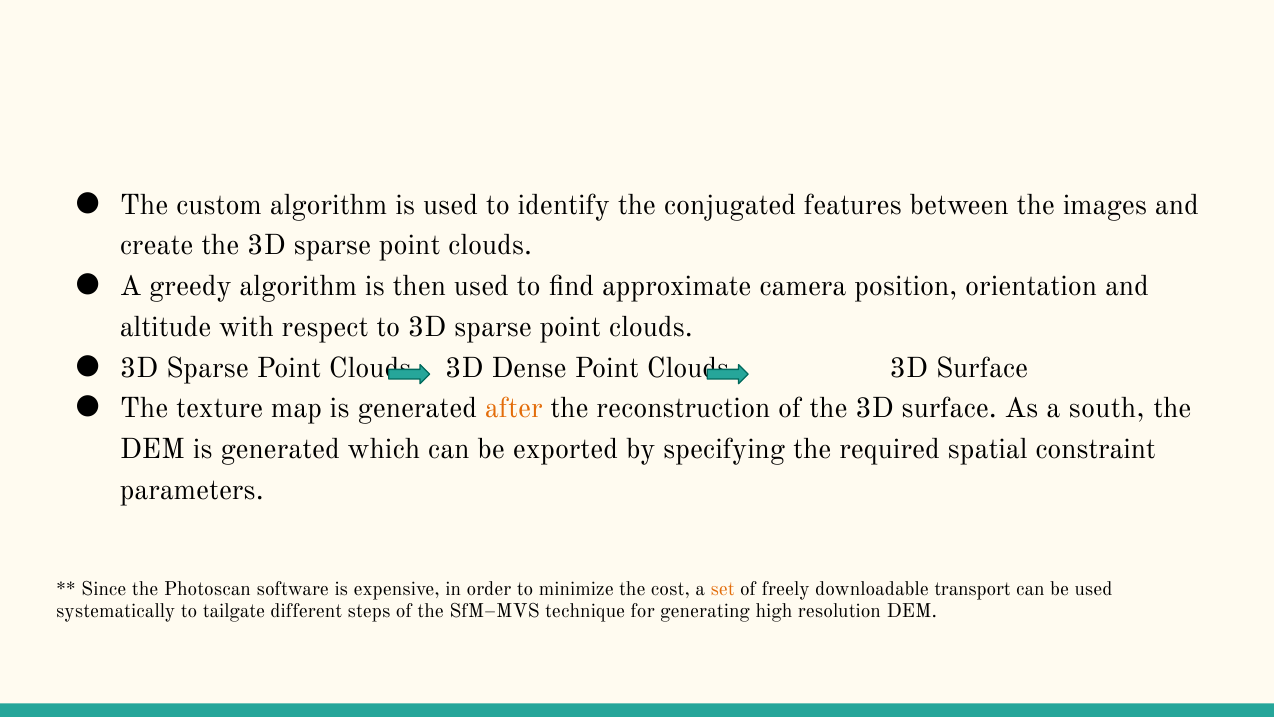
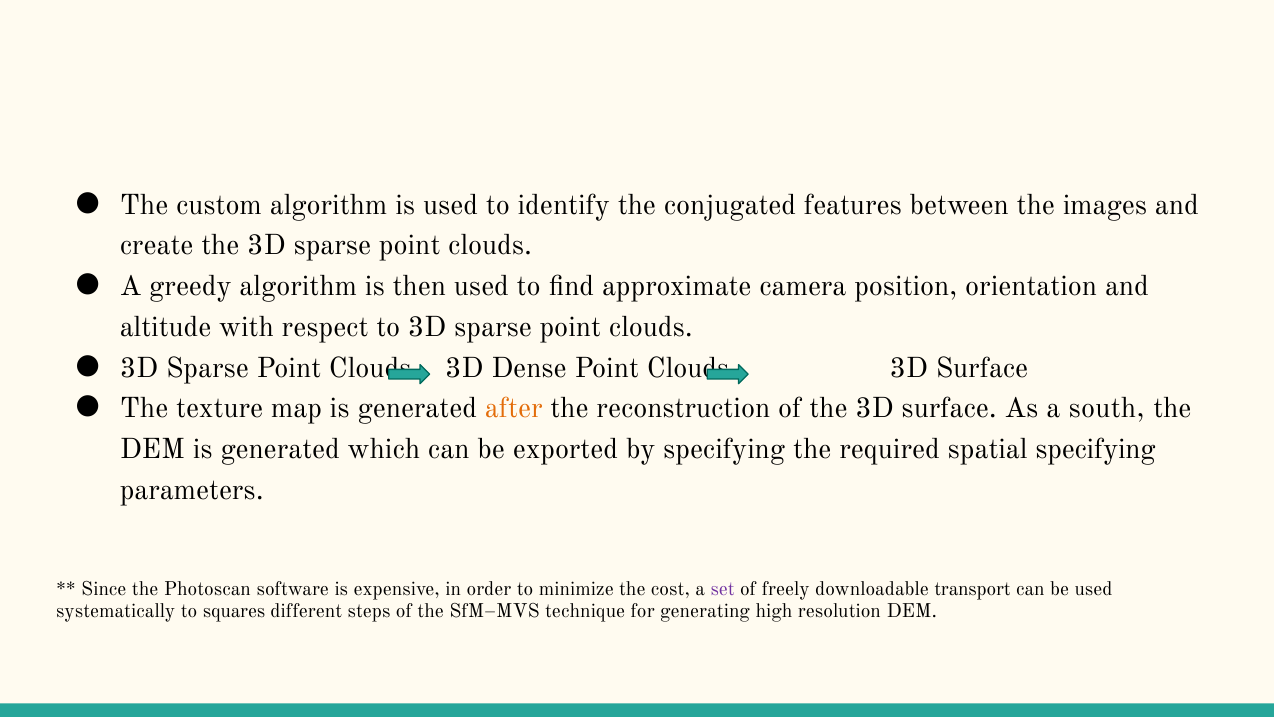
spatial constraint: constraint -> specifying
set colour: orange -> purple
tailgate: tailgate -> squares
